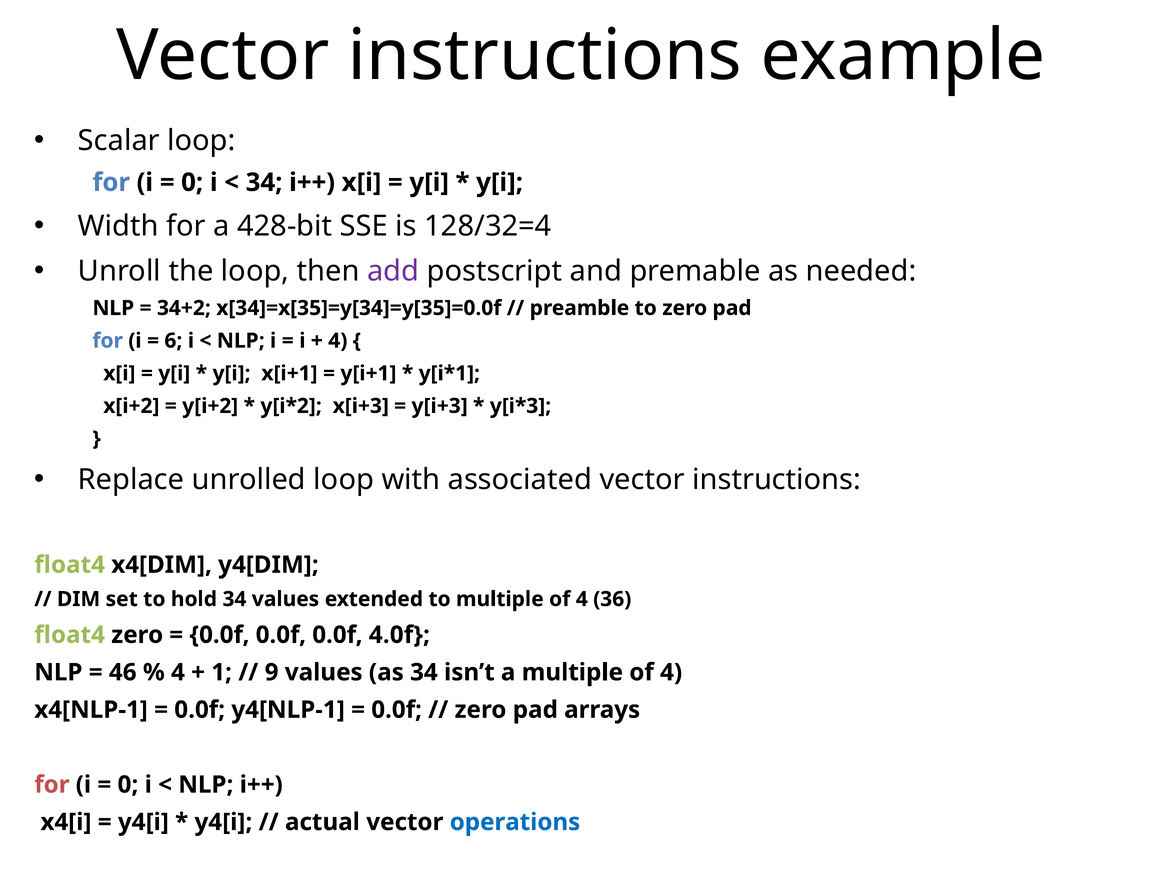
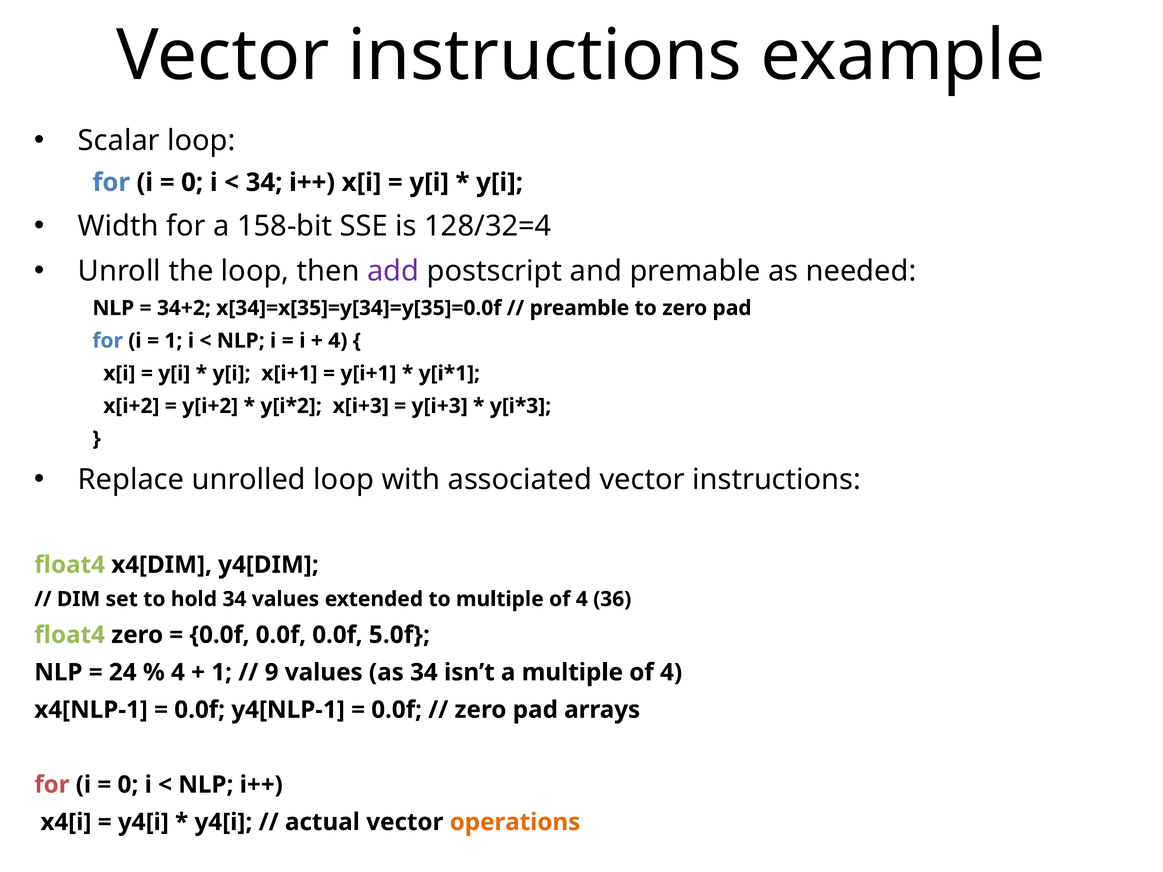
428-bit: 428-bit -> 158-bit
6 at (173, 341): 6 -> 1
4.0f: 4.0f -> 5.0f
46: 46 -> 24
operations colour: blue -> orange
